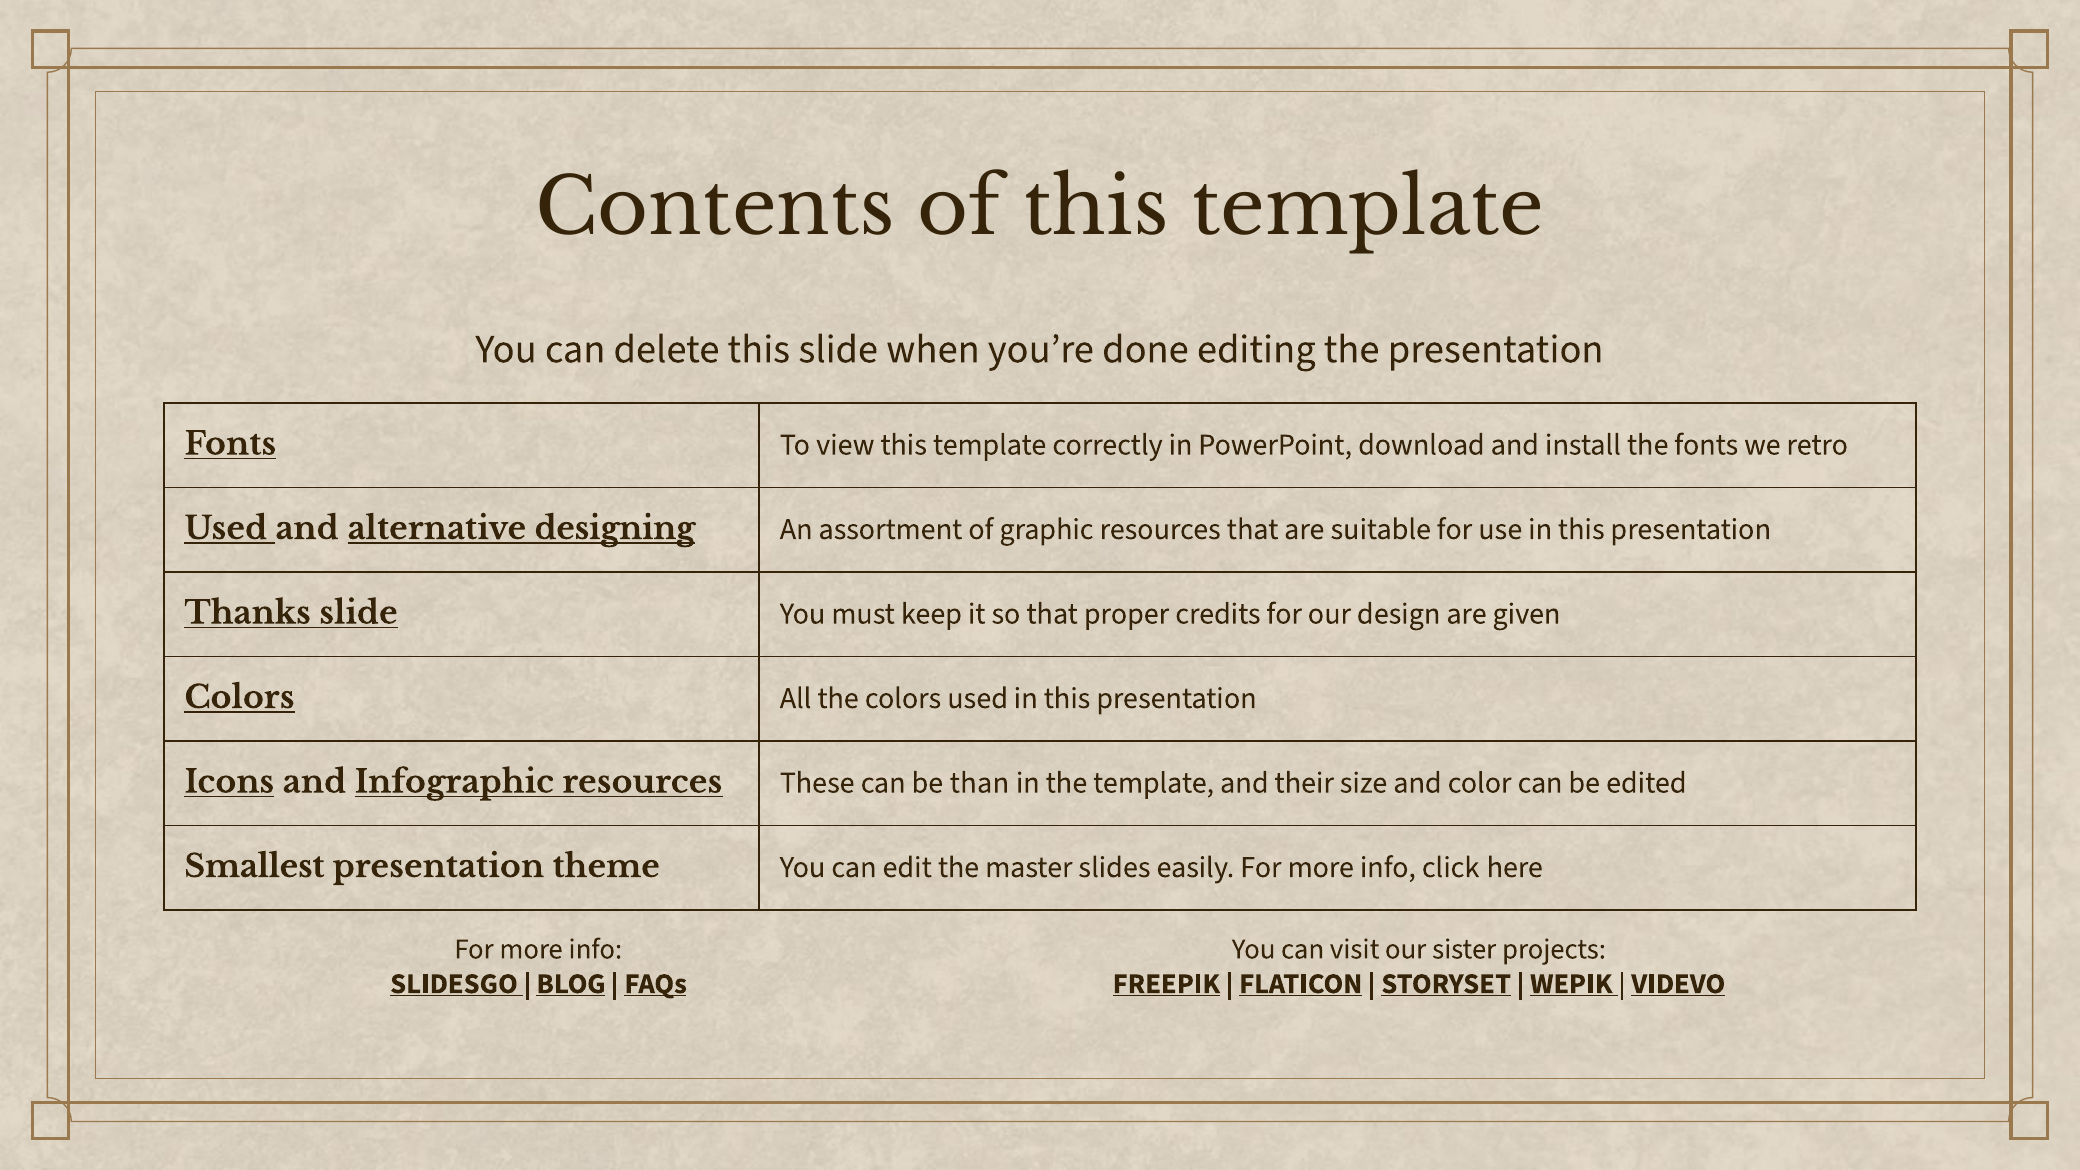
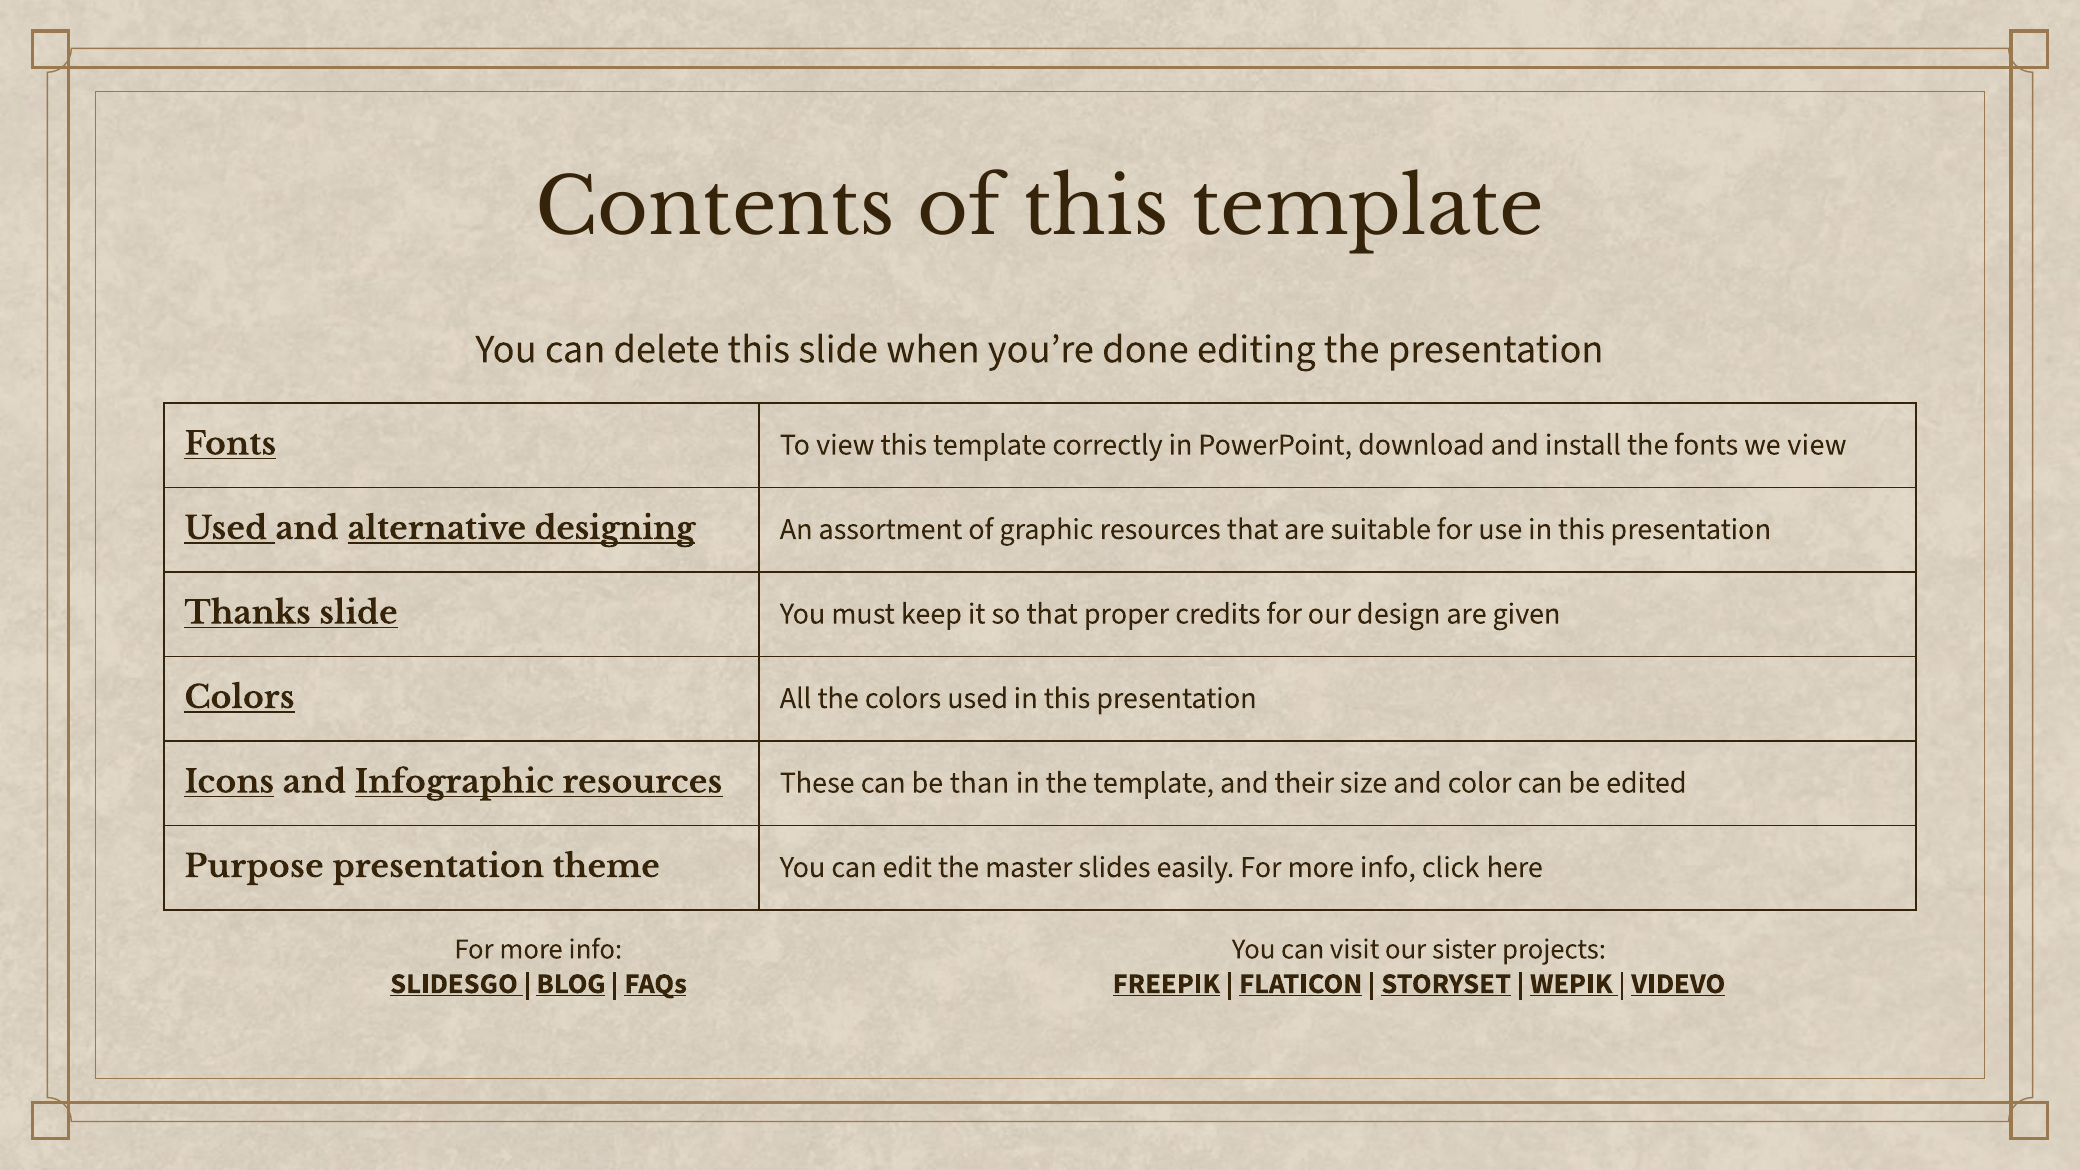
we retro: retro -> view
Smallest: Smallest -> Purpose
